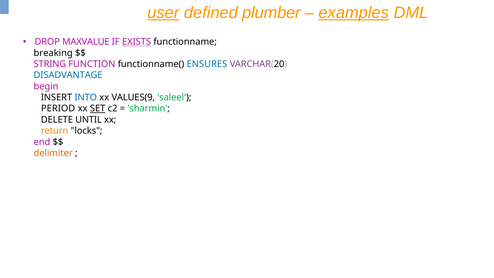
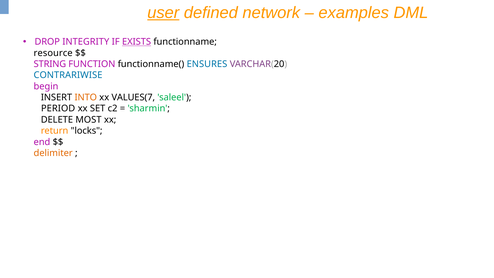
plumber: plumber -> network
examples underline: present -> none
MAXVALUE: MAXVALUE -> INTEGRITY
breaking: breaking -> resource
DISADVANTAGE: DISADVANTAGE -> CONTRARIWISE
INTO colour: blue -> orange
VALUES(9: VALUES(9 -> VALUES(7
SET underline: present -> none
UNTIL: UNTIL -> MOST
